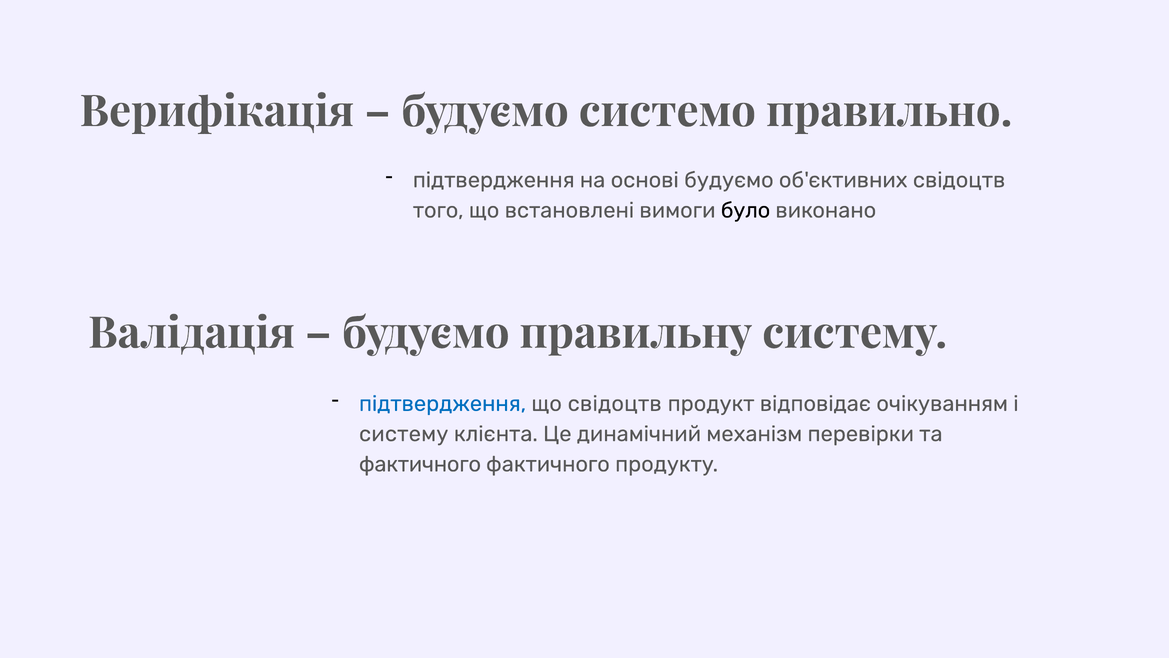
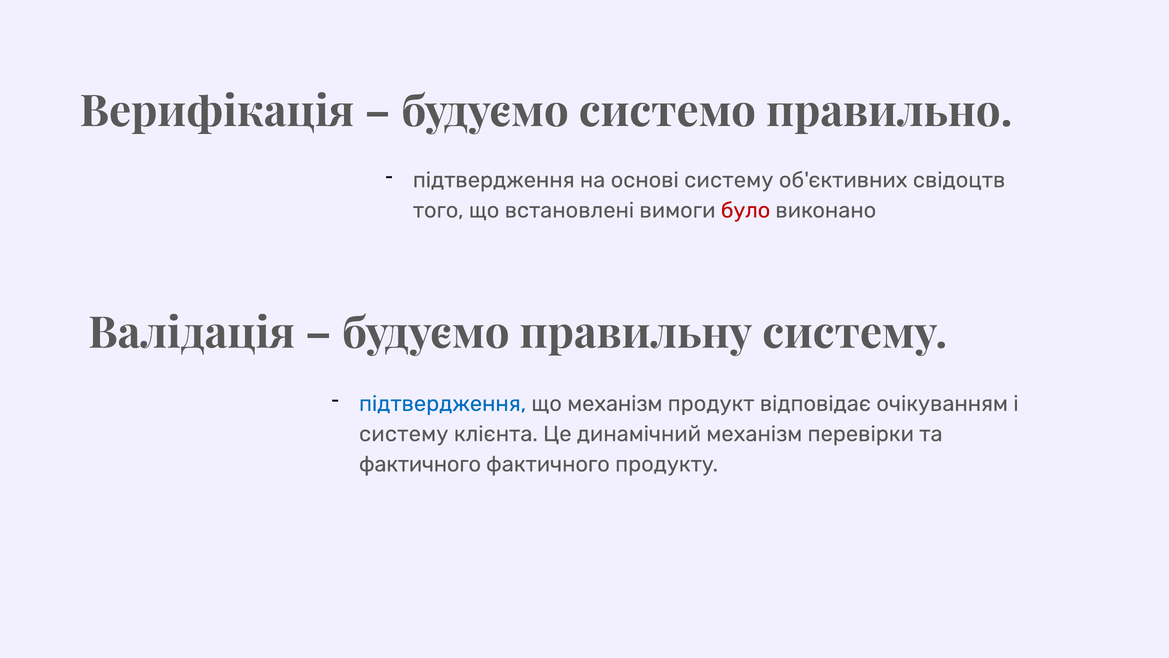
основі будуємо: будуємо -> систему
було colour: black -> red
що свідоцтв: свідоцтв -> механізм
